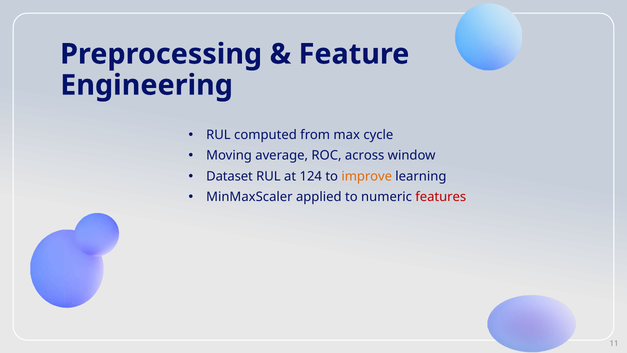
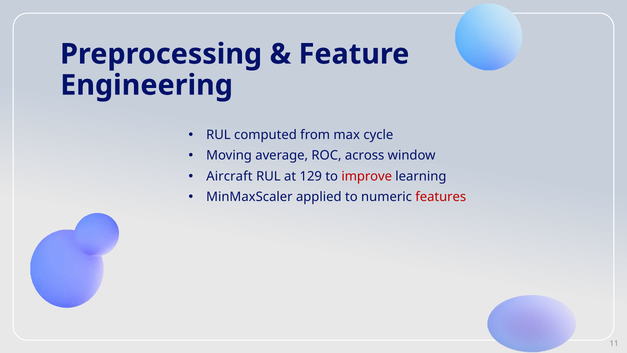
Dataset: Dataset -> Aircraft
124: 124 -> 129
improve colour: orange -> red
